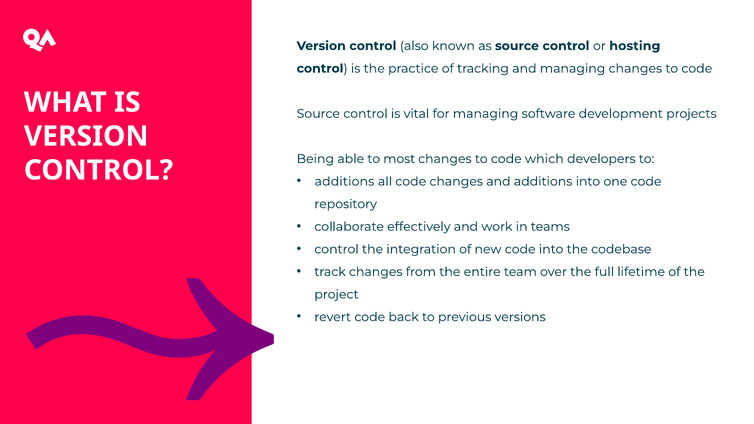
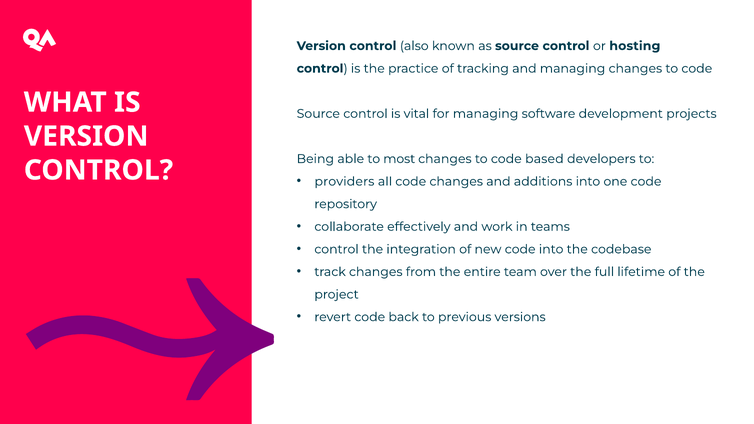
which: which -> based
additions at (344, 182): additions -> providers
